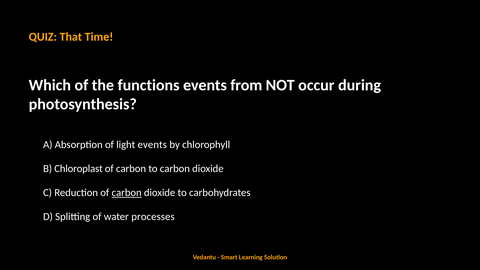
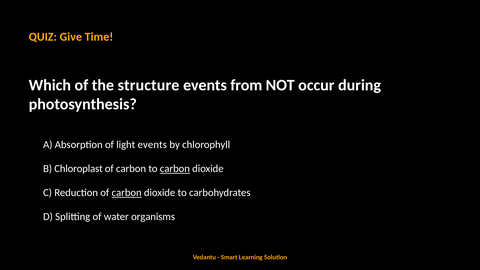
That: That -> Give
functions: functions -> structure
carbon at (175, 169) underline: none -> present
processes: processes -> organisms
